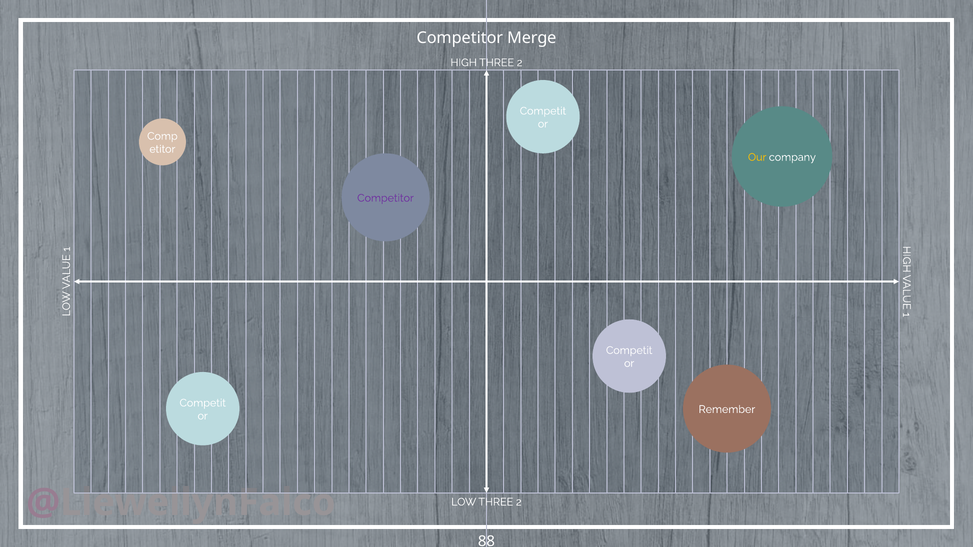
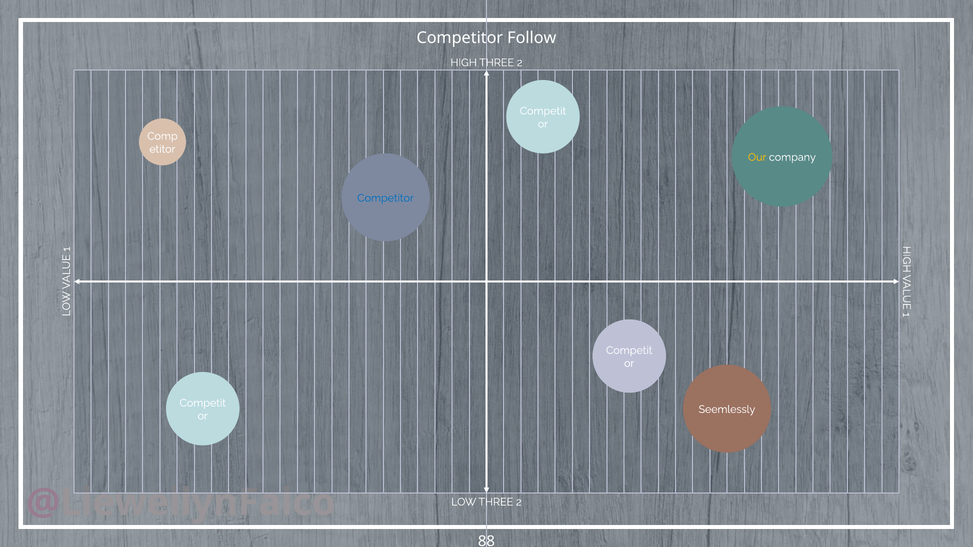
Merge: Merge -> Follow
Competitor at (385, 198) colour: purple -> blue
Remember: Remember -> Seemlessly
